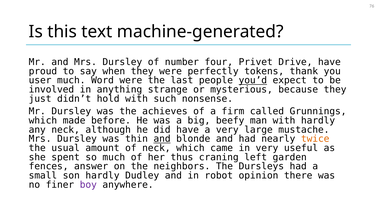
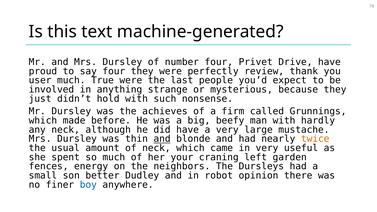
say when: when -> four
tokens: tokens -> review
Word: Word -> True
you’d underline: present -> none
thus: thus -> your
answer: answer -> energy
son hardly: hardly -> better
boy colour: purple -> blue
